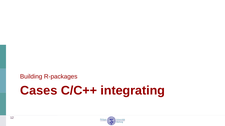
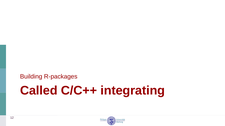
Cases: Cases -> Called
